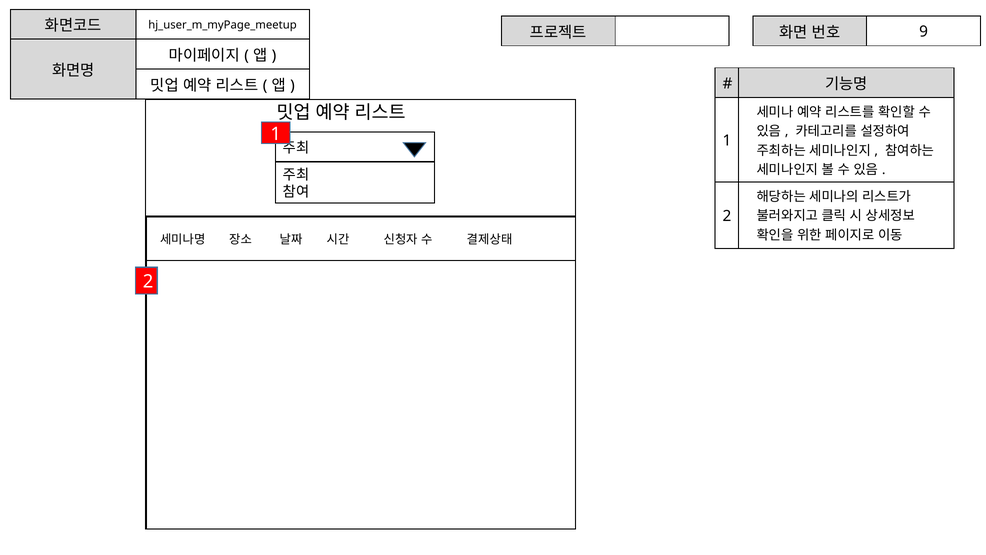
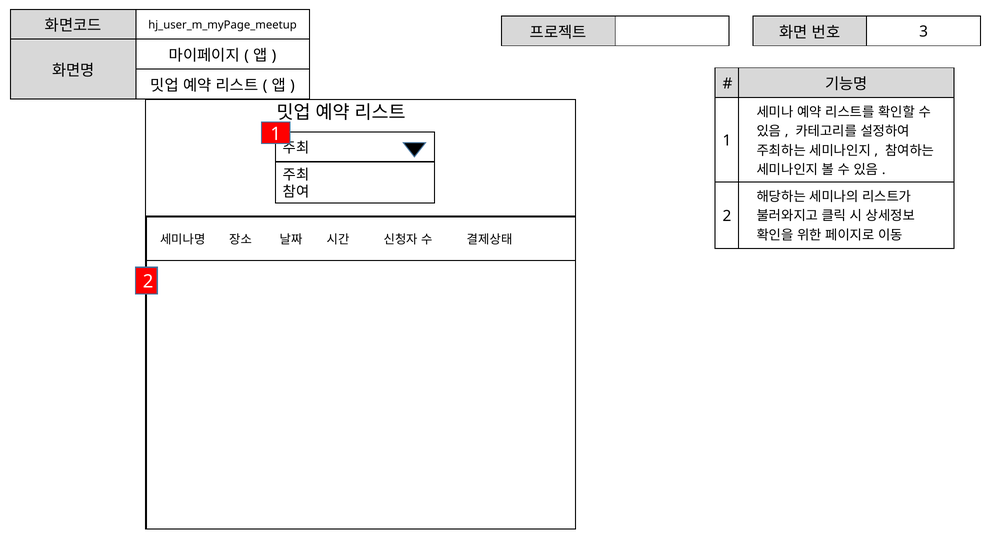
9: 9 -> 3
